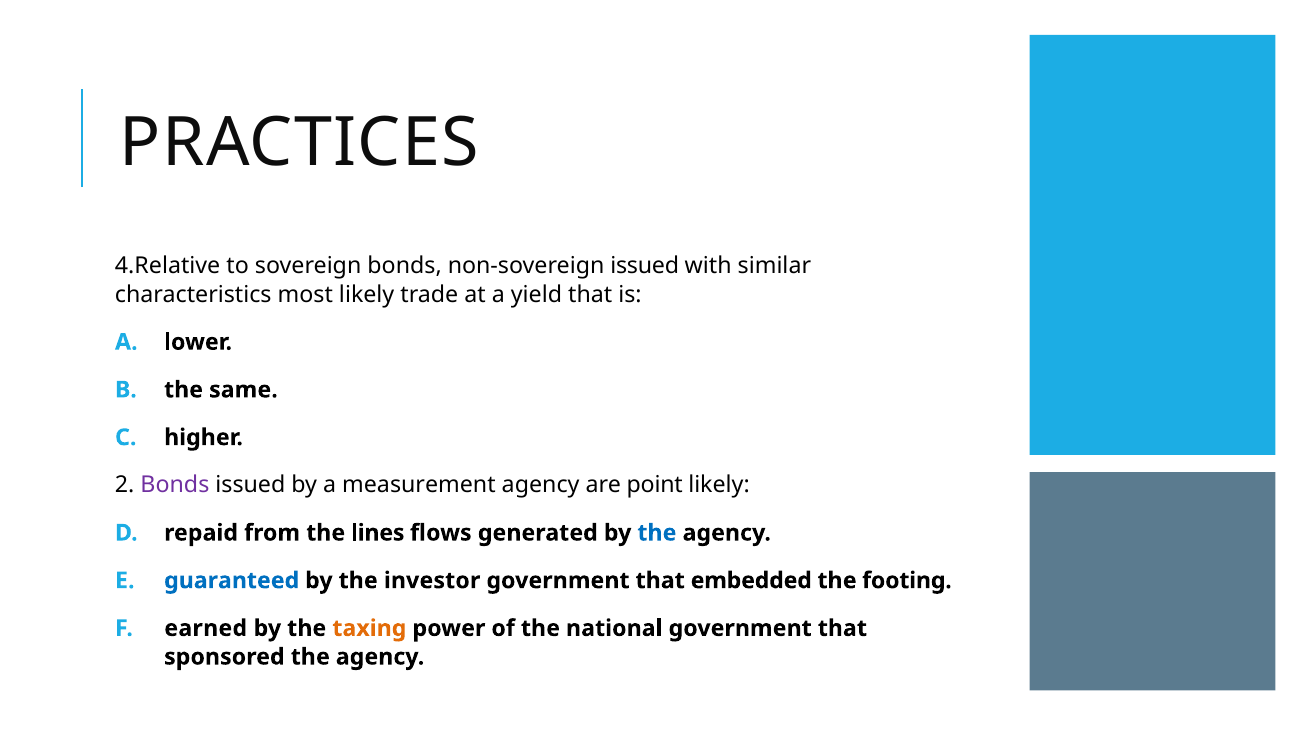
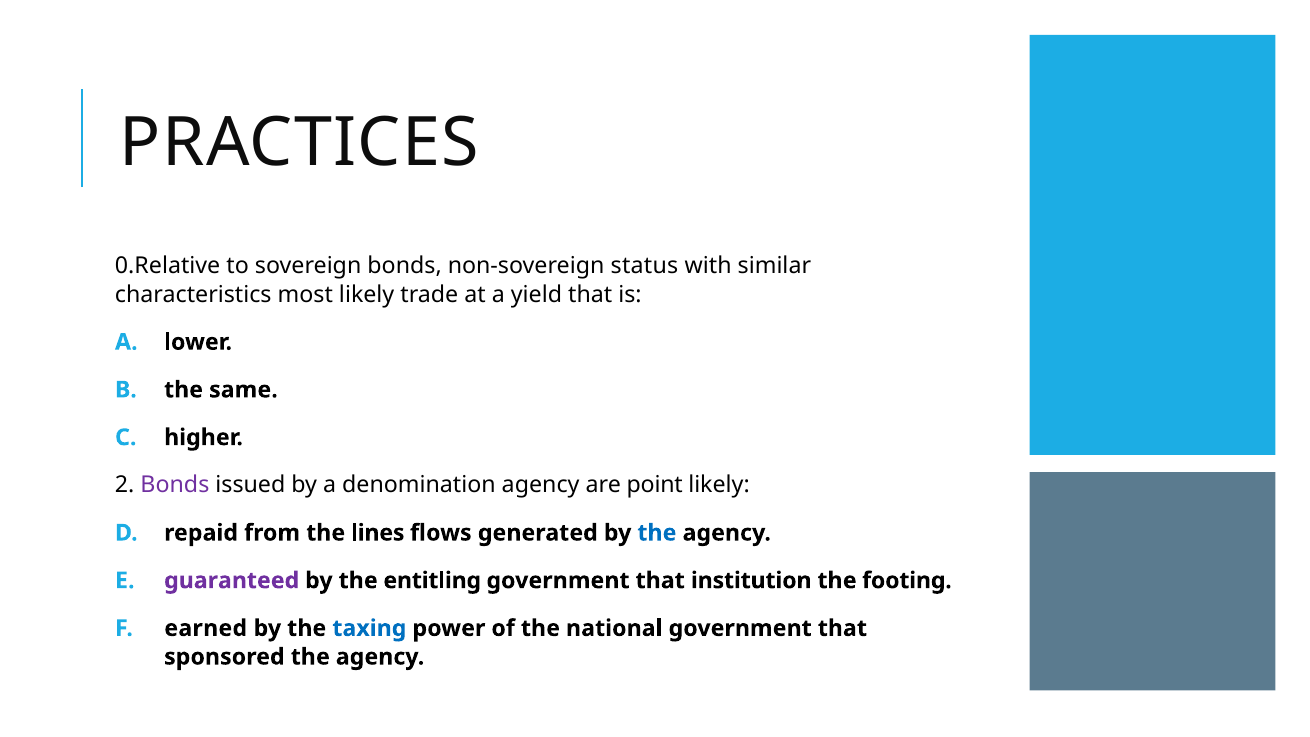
4.Relative: 4.Relative -> 0.Relative
non-sovereign issued: issued -> status
measurement: measurement -> denomination
guaranteed colour: blue -> purple
investor: investor -> entitling
embedded: embedded -> institution
taxing colour: orange -> blue
